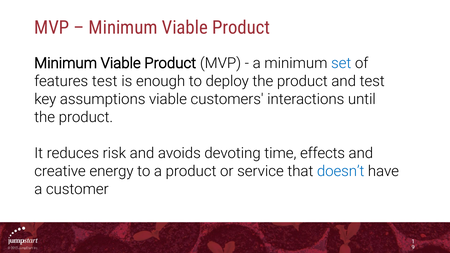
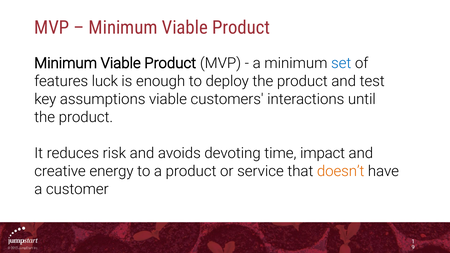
features test: test -> luck
effects: effects -> impact
doesn’t colour: blue -> orange
